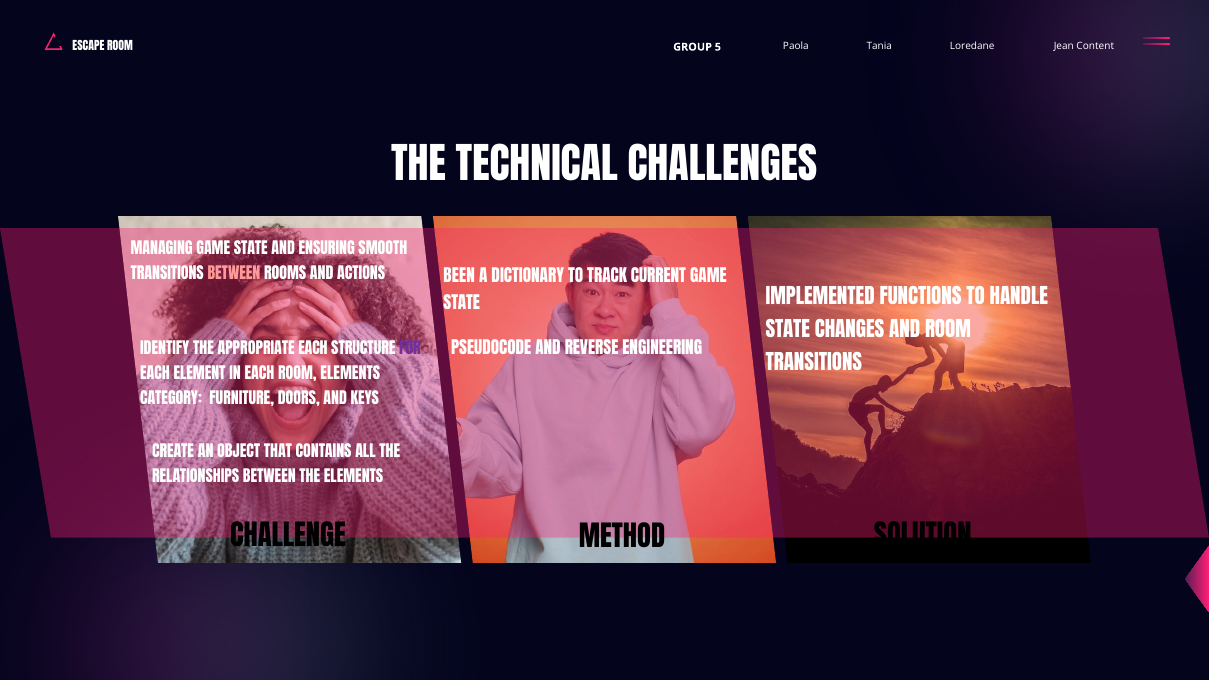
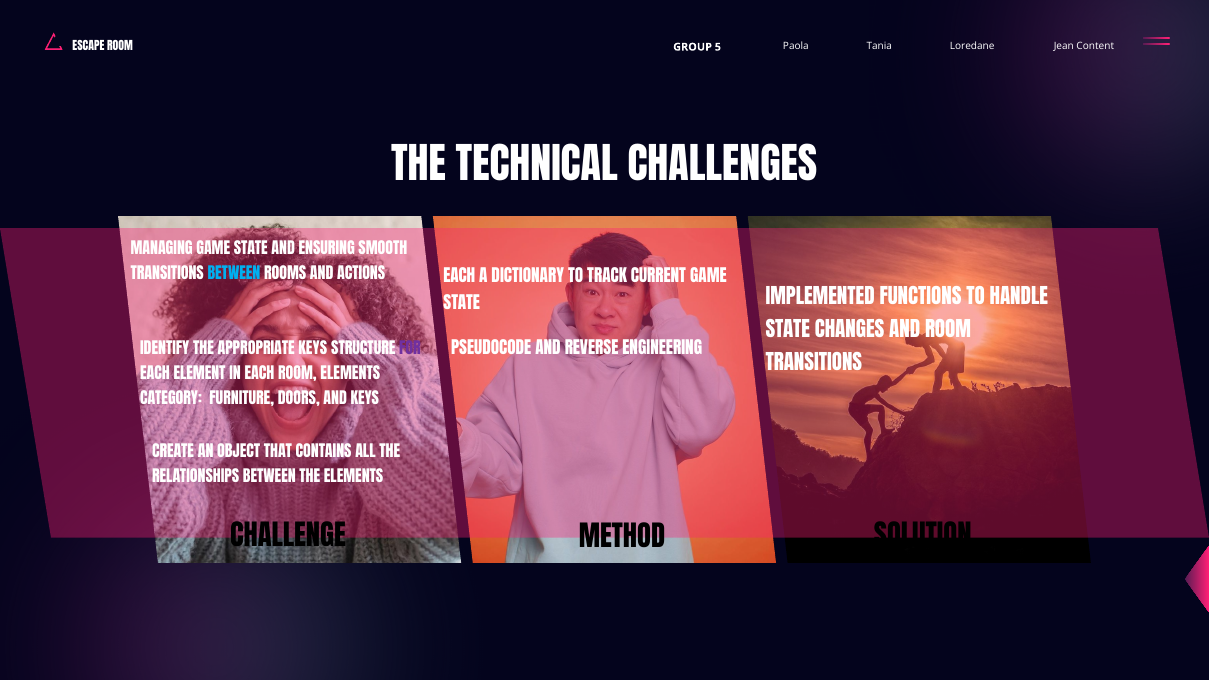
BETWEEN at (234, 274) colour: pink -> light blue
ACTIONS BEEN: BEEN -> EACH
APPROPRIATE EACH: EACH -> KEYS
